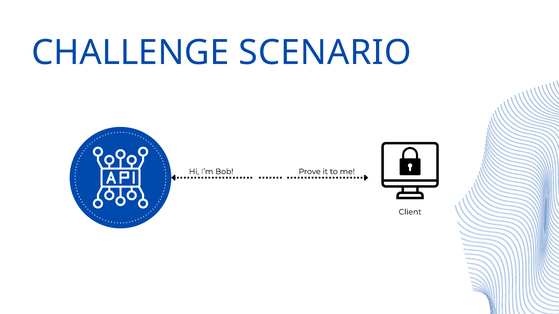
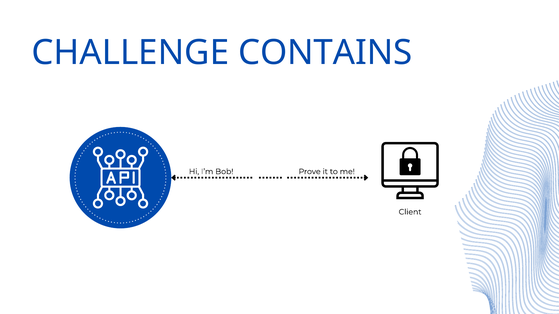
SCENARIO: SCENARIO -> CONTAINS
